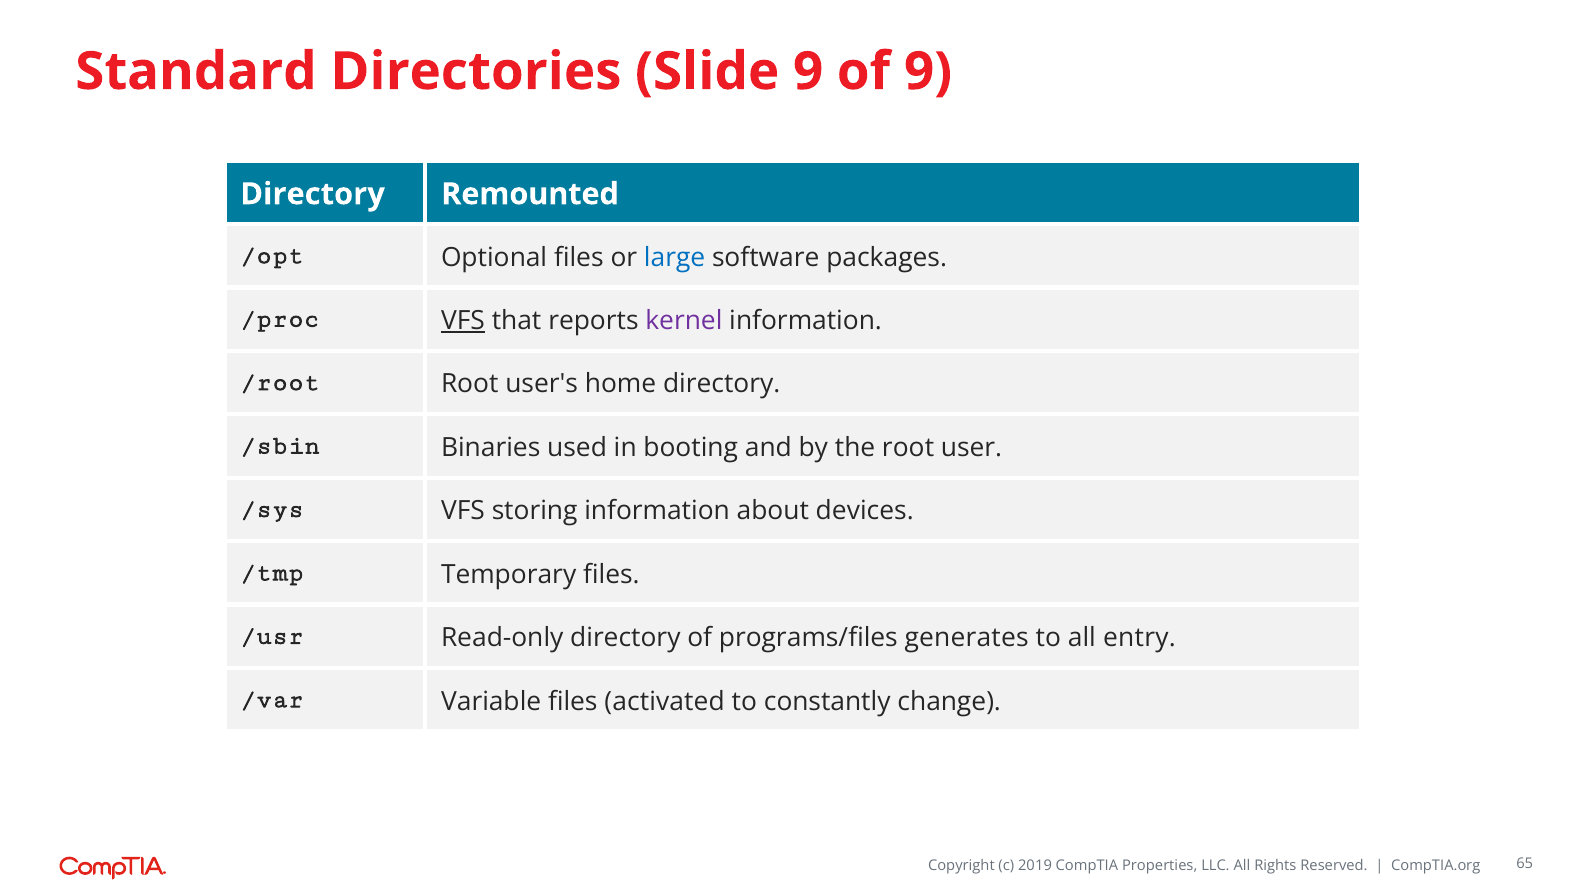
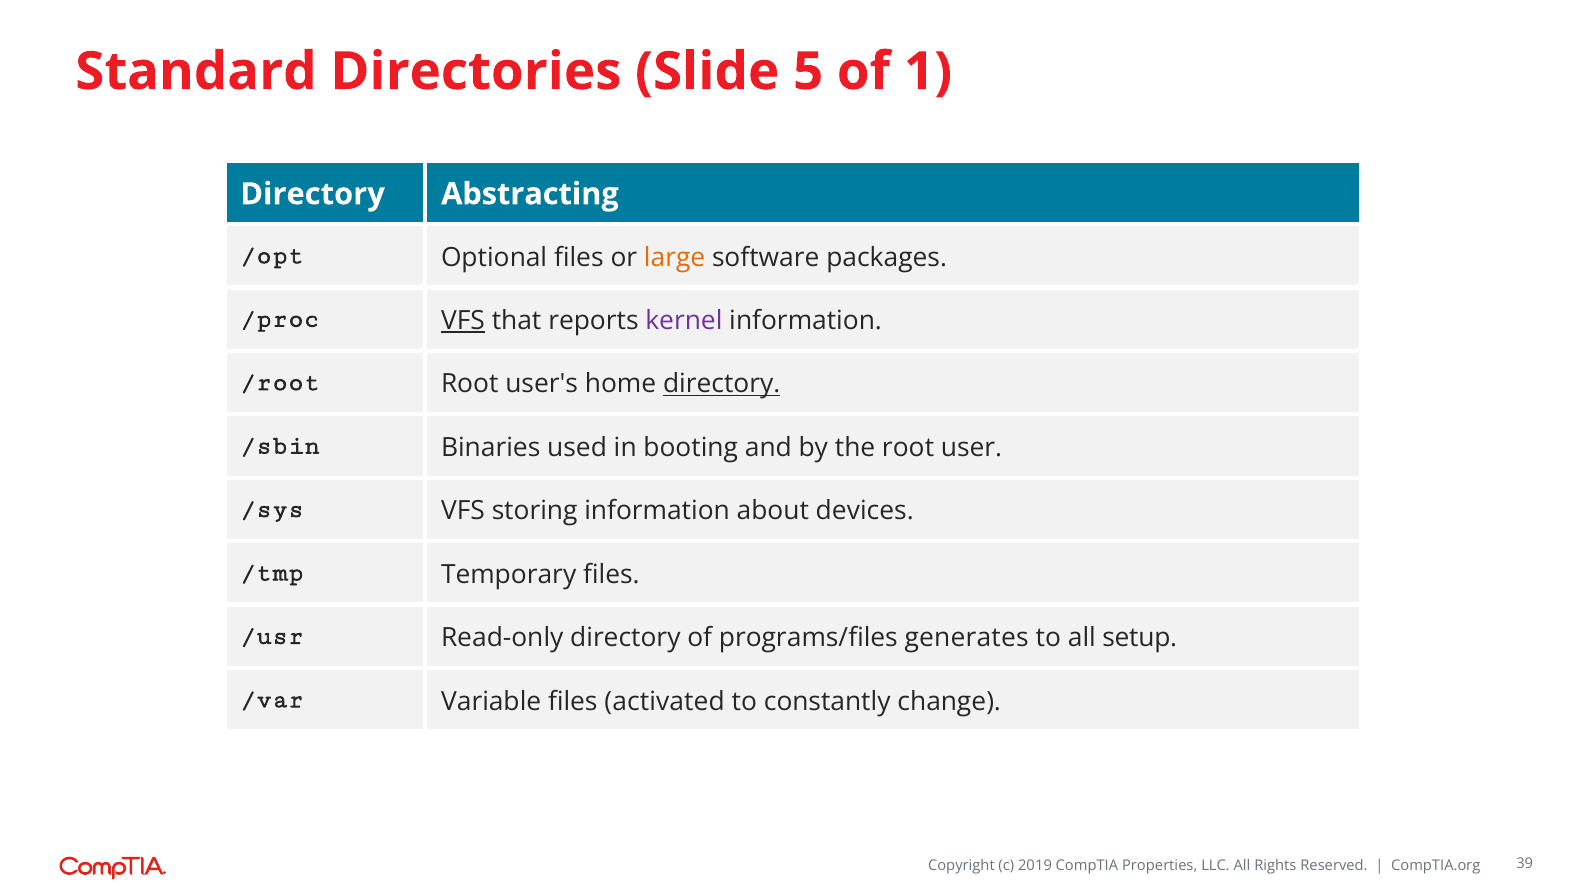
Slide 9: 9 -> 5
of 9: 9 -> 1
Remounted: Remounted -> Abstracting
large colour: blue -> orange
directory at (722, 384) underline: none -> present
entry: entry -> setup
65: 65 -> 39
